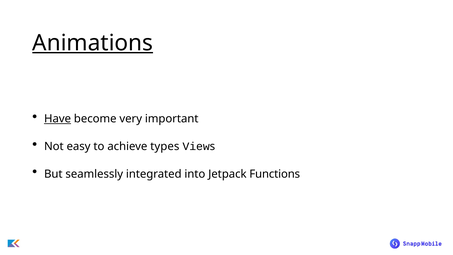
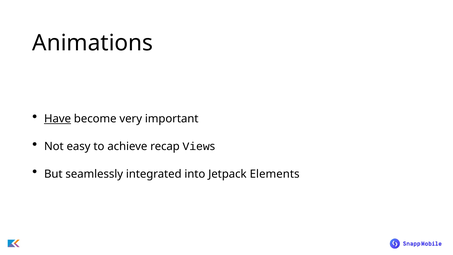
Animations underline: present -> none
types: types -> recap
Functions: Functions -> Elements
